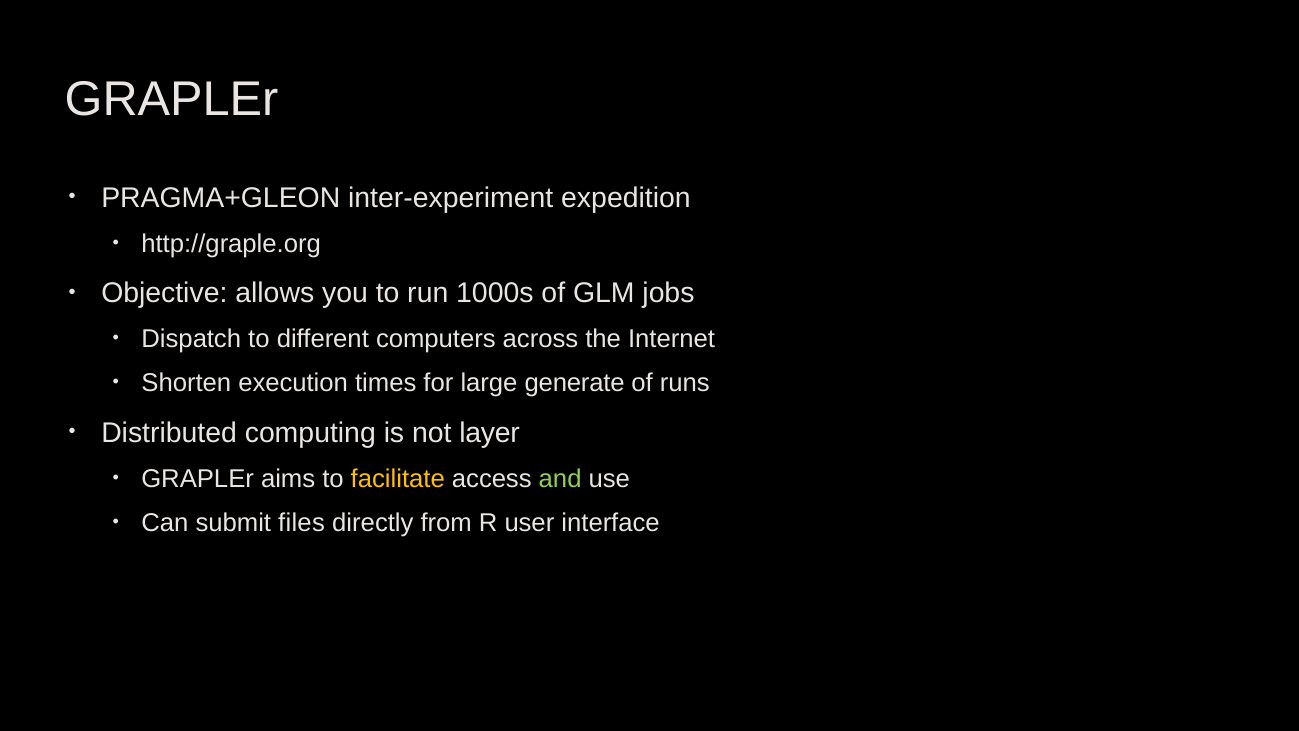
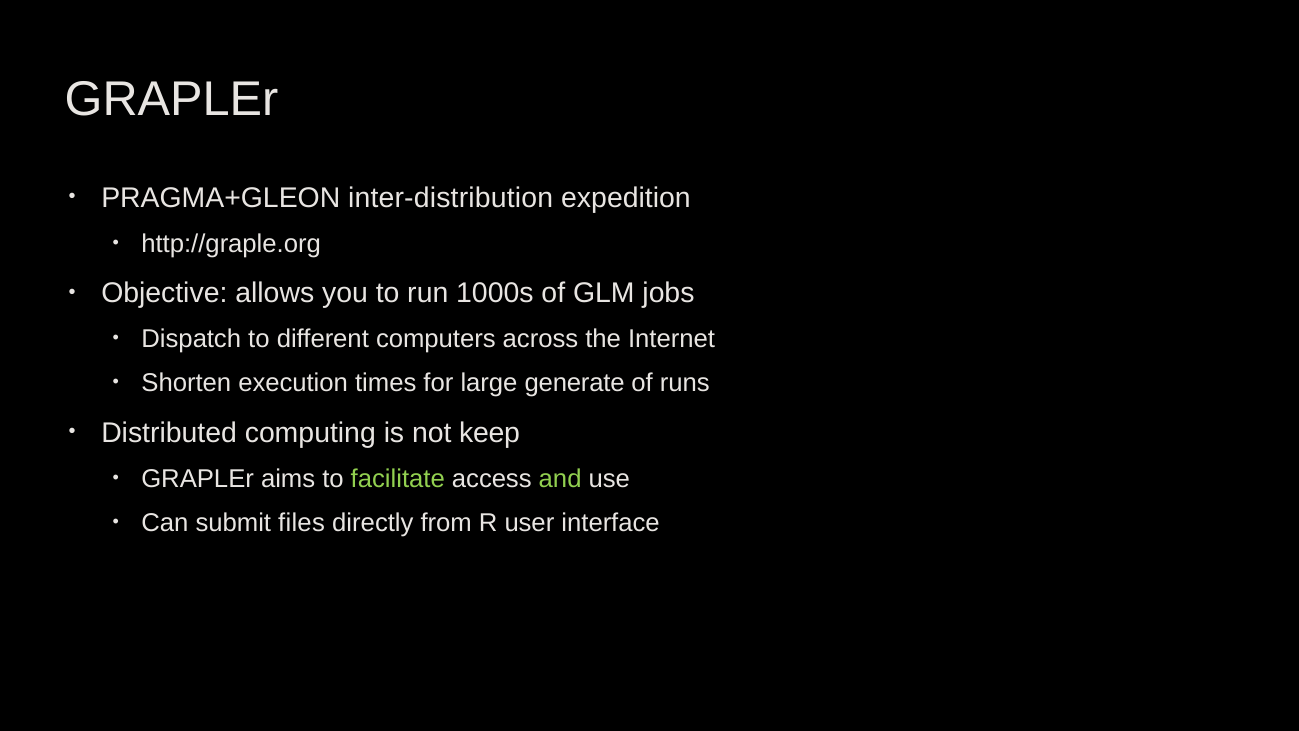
inter-experiment: inter-experiment -> inter-distribution
layer: layer -> keep
facilitate colour: yellow -> light green
